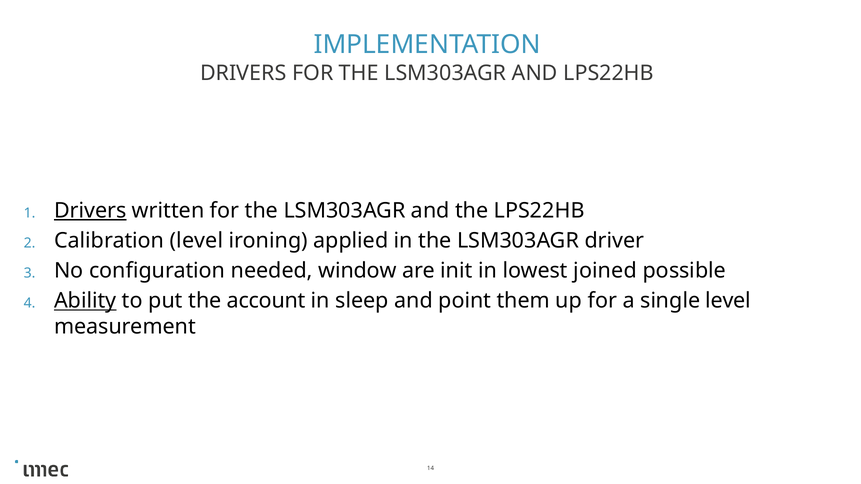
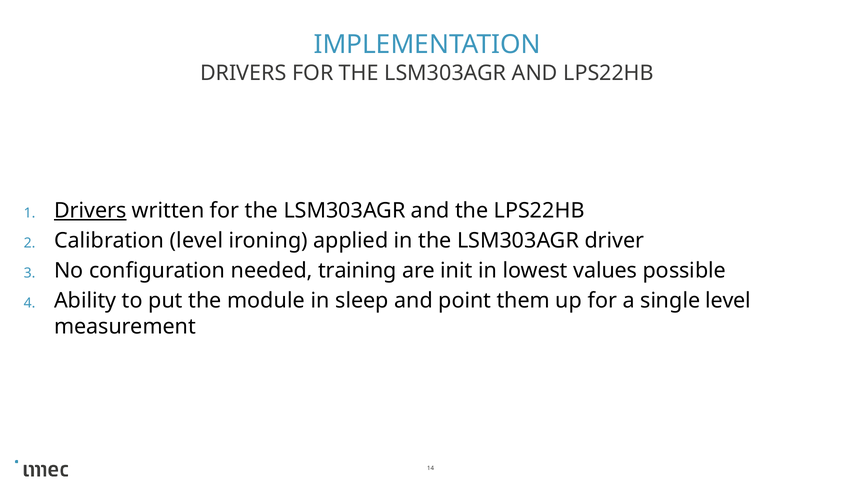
window: window -> training
joined: joined -> values
Ability underline: present -> none
account: account -> module
